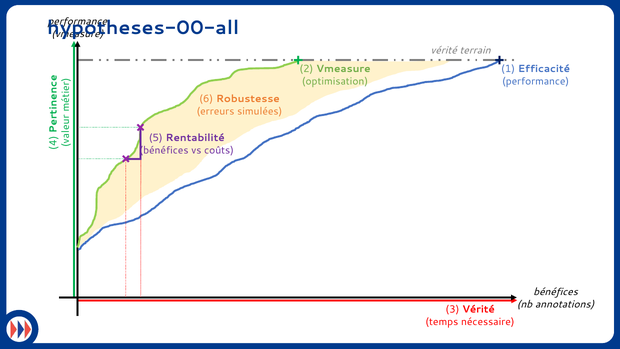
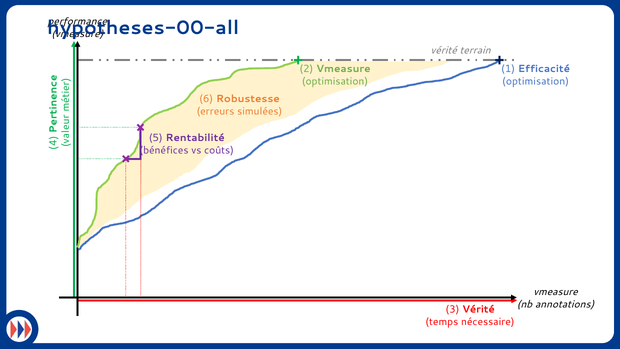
performance at (536, 81): performance -> optimisation
bénéfices at (556, 292): bénéfices -> vmeasure
